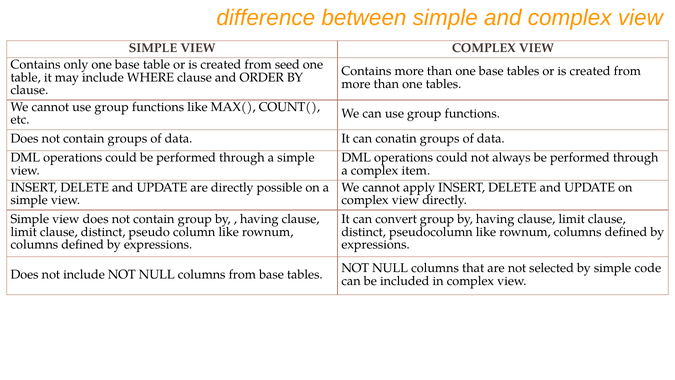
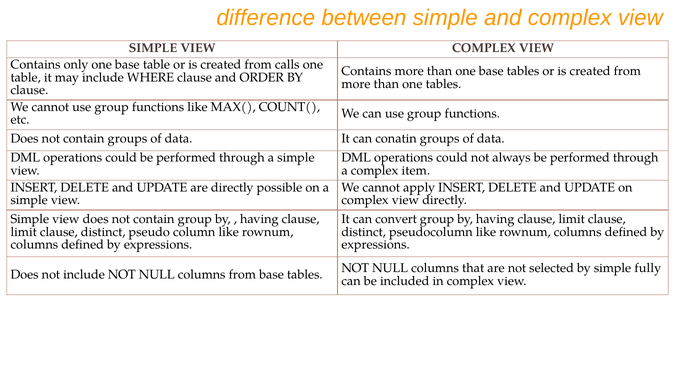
seed: seed -> calls
code: code -> fully
